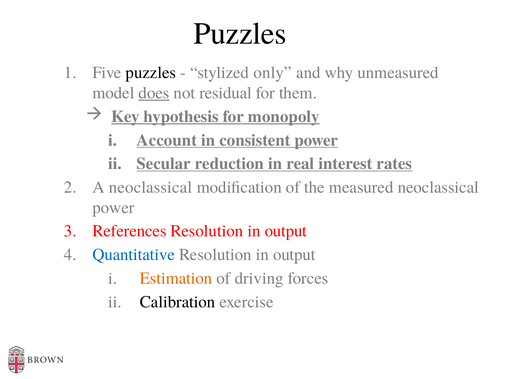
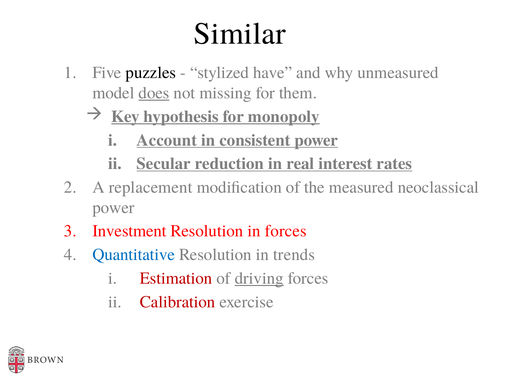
Puzzles at (240, 34): Puzzles -> Similar
only: only -> have
residual: residual -> missing
A neoclassical: neoclassical -> replacement
References: References -> Investment
output at (286, 231): output -> forces
output at (294, 254): output -> trends
Estimation colour: orange -> red
driving underline: none -> present
Calibration colour: black -> red
